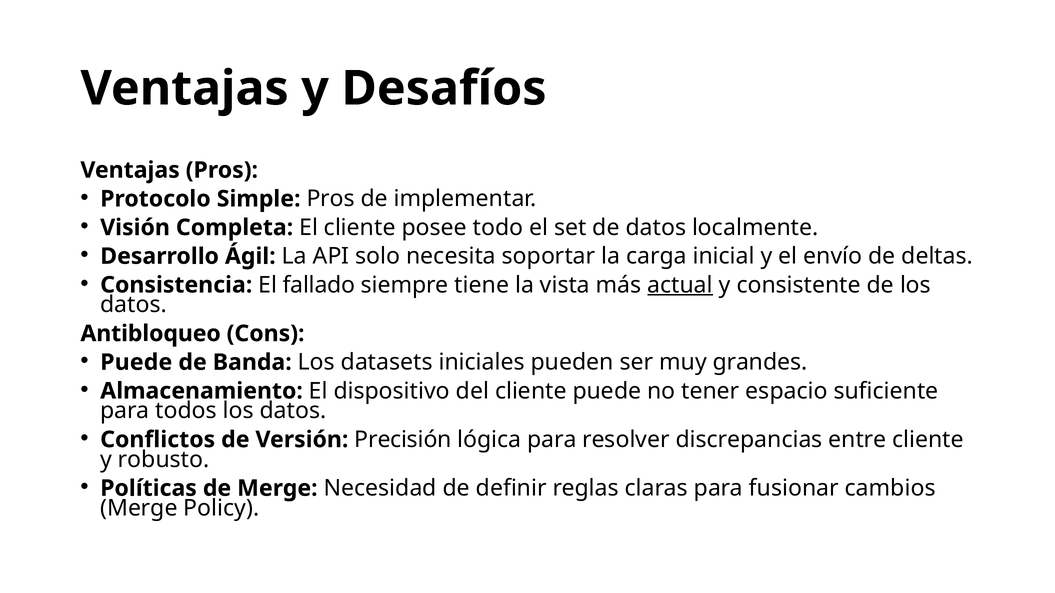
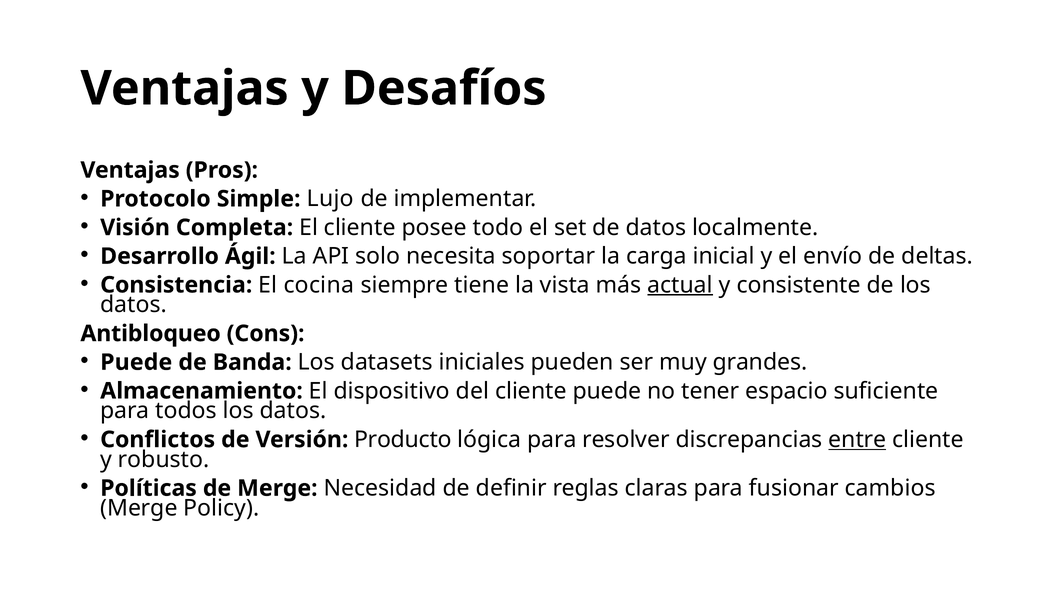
Simple Pros: Pros -> Lujo
fallado: fallado -> cocina
Precisión: Precisión -> Producto
entre underline: none -> present
